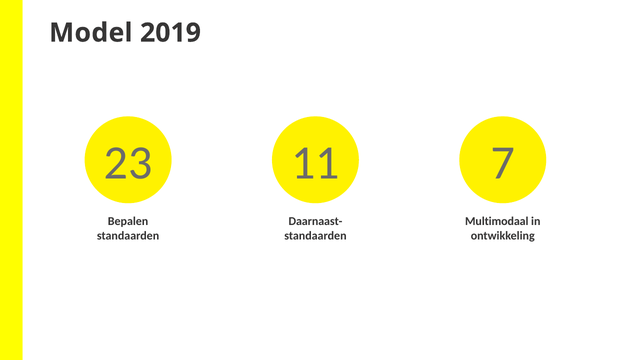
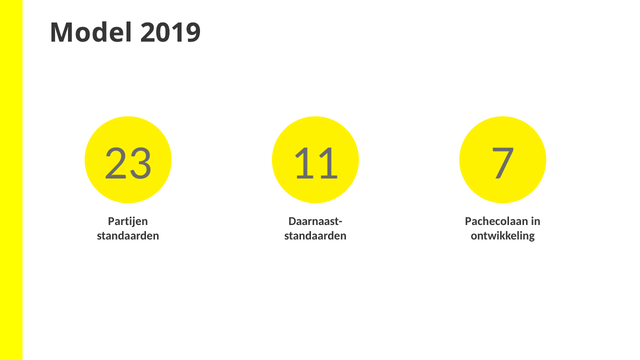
Bepalen: Bepalen -> Partijen
Multimodaal: Multimodaal -> Pachecolaan
